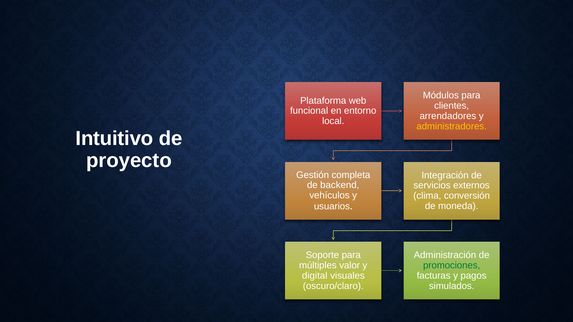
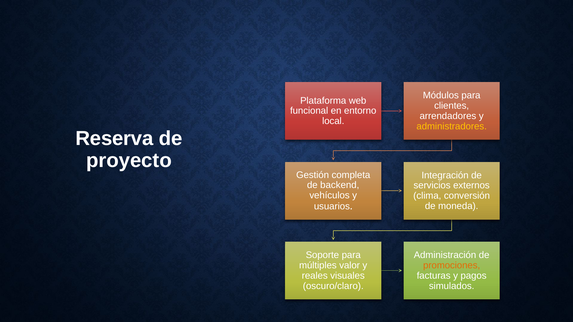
Intuitivo: Intuitivo -> Reserva
promociones colour: green -> orange
digital: digital -> reales
